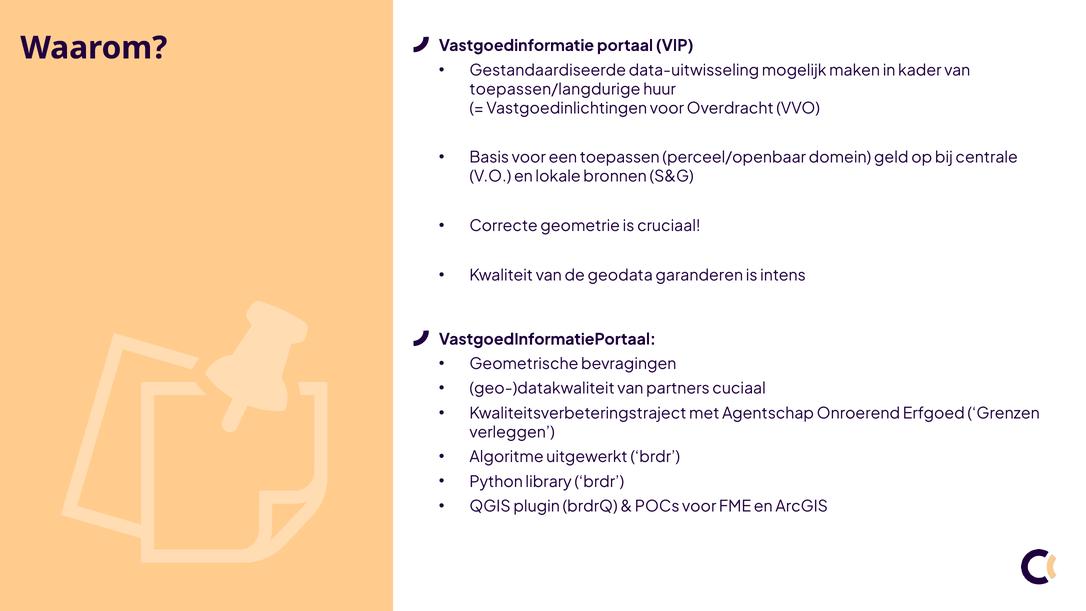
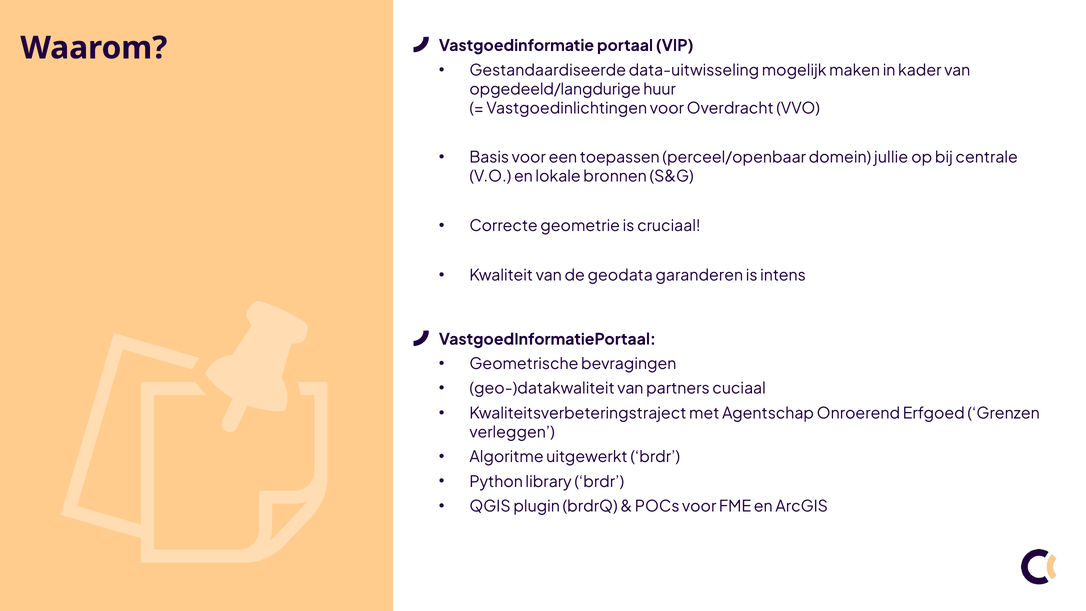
toepassen/langdurige: toepassen/langdurige -> opgedeeld/langdurige
geld: geld -> jullie
